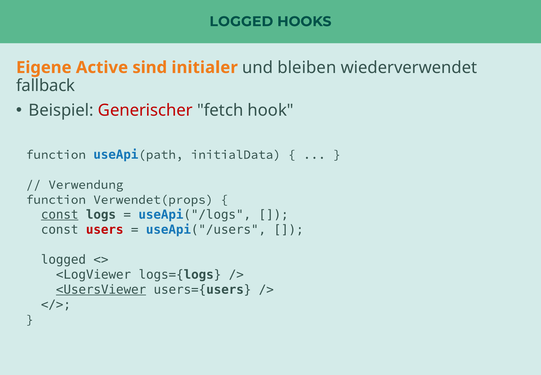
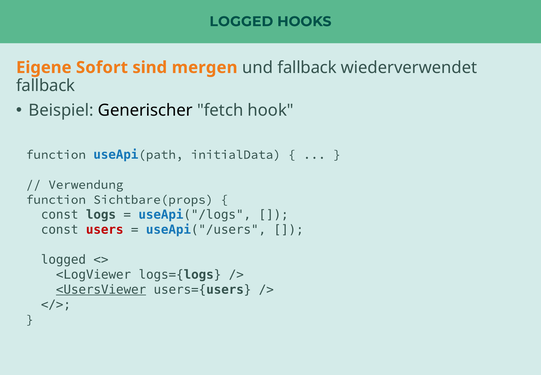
Active: Active -> Sofort
initialer: initialer -> mergen
und bleiben: bleiben -> fallback
Generischer colour: red -> black
Verwendet(props: Verwendet(props -> Sichtbare(props
const at (60, 214) underline: present -> none
